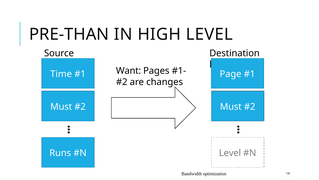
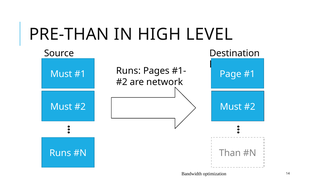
Want at (129, 71): Want -> Runs
Time at (61, 74): Time -> Must
changes: changes -> network
Level at (230, 153): Level -> Than
